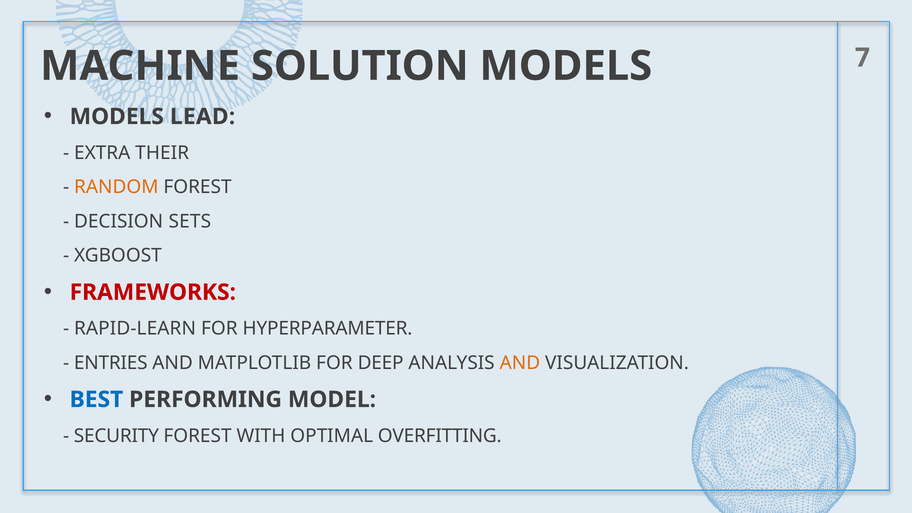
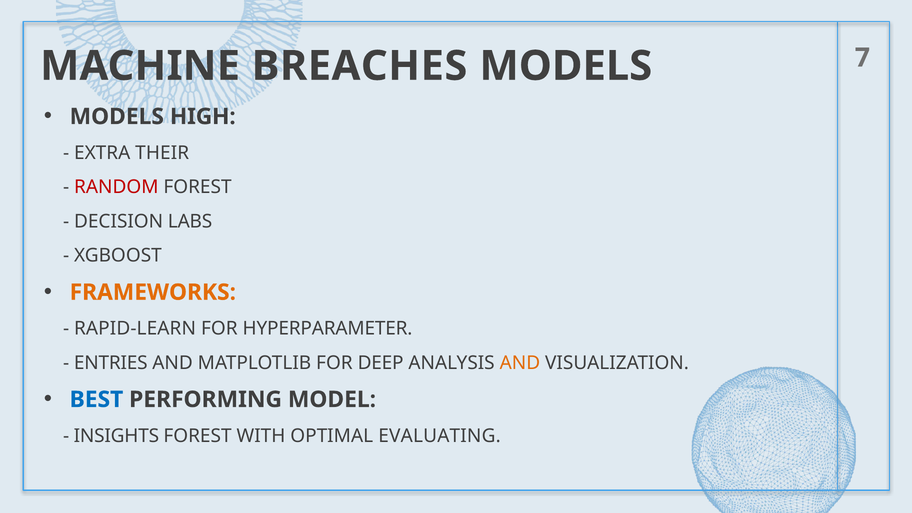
SOLUTION: SOLUTION -> BREACHES
LEAD: LEAD -> HIGH
RANDOM colour: orange -> red
SETS: SETS -> LABS
FRAMEWORKS colour: red -> orange
SECURITY: SECURITY -> INSIGHTS
OVERFITTING: OVERFITTING -> EVALUATING
